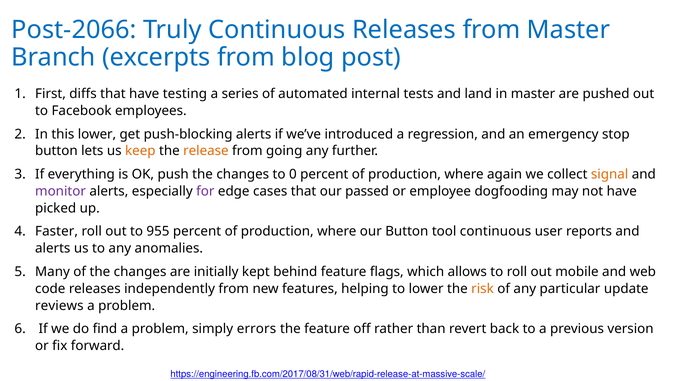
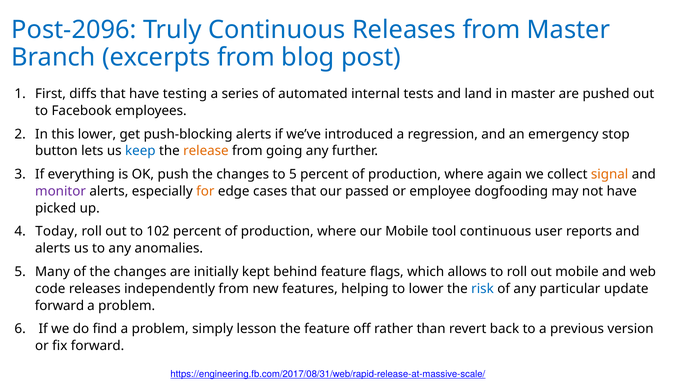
Post-2066: Post-2066 -> Post-2096
keep colour: orange -> blue
to 0: 0 -> 5
for colour: purple -> orange
Faster: Faster -> Today
955: 955 -> 102
our Button: Button -> Mobile
risk colour: orange -> blue
reviews at (59, 305): reviews -> forward
errors: errors -> lesson
